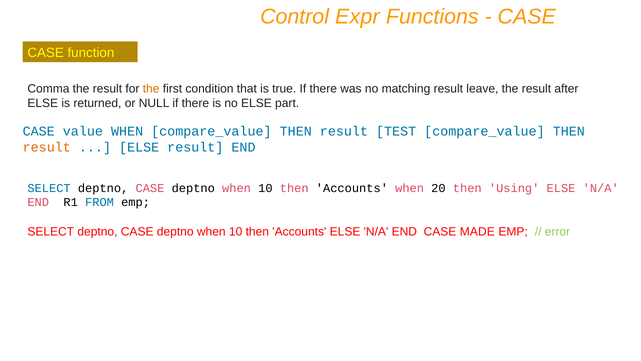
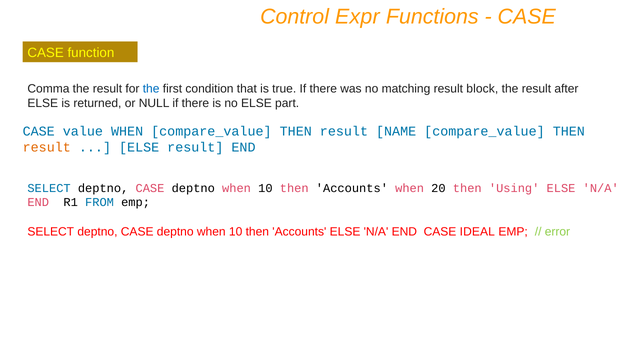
the at (151, 89) colour: orange -> blue
leave: leave -> block
TEST: TEST -> NAME
MADE: MADE -> IDEAL
